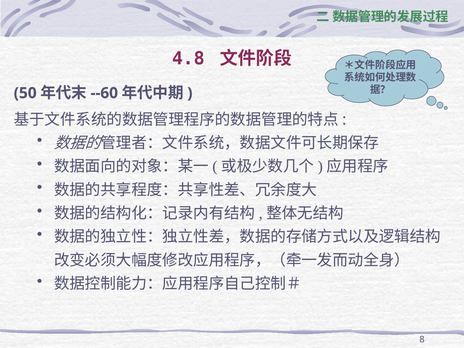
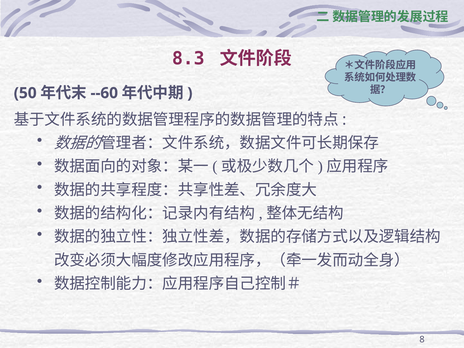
4.8: 4.8 -> 8.3
